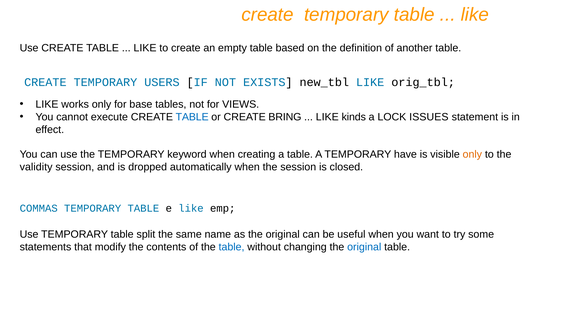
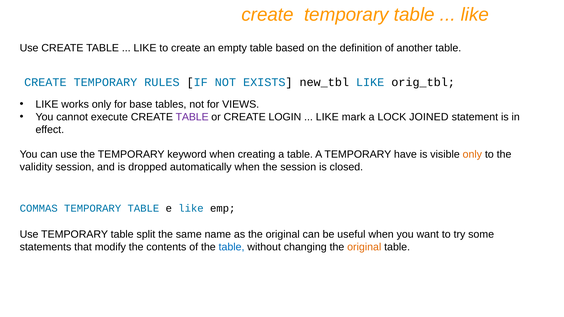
USERS: USERS -> RULES
TABLE at (192, 117) colour: blue -> purple
BRING: BRING -> LOGIN
kinds: kinds -> mark
ISSUES: ISSUES -> JOINED
original at (364, 247) colour: blue -> orange
